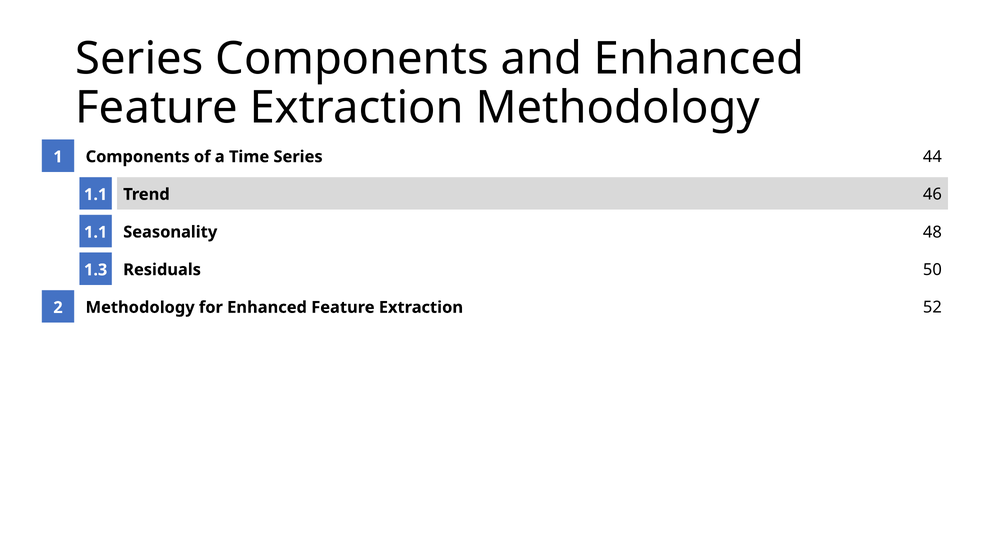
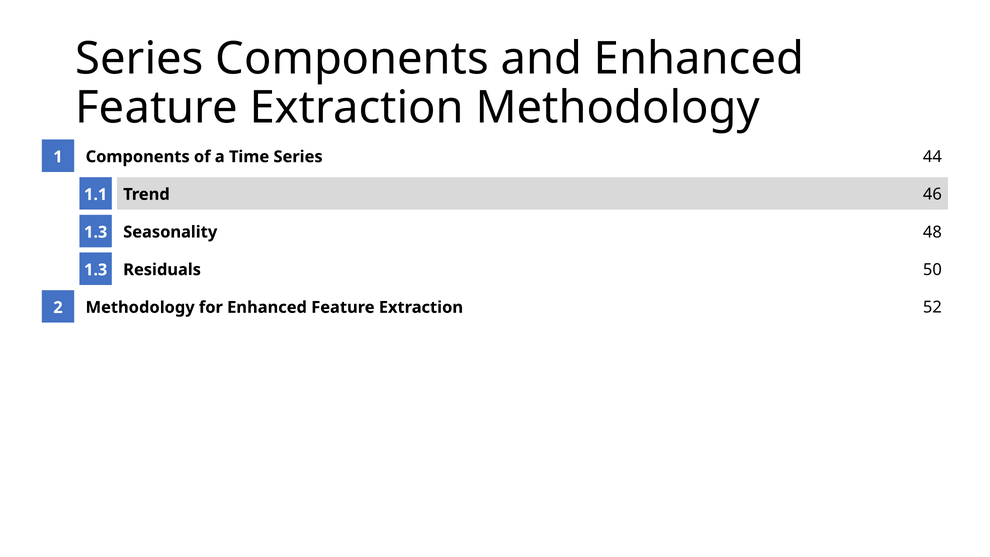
1.1 at (96, 232): 1.1 -> 1.3
